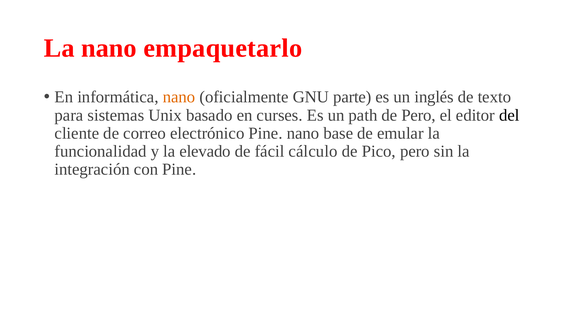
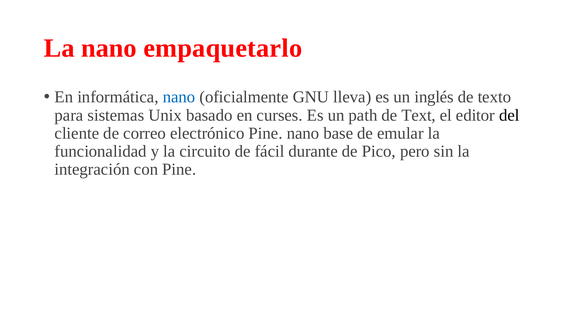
nano at (179, 97) colour: orange -> blue
parte: parte -> lleva
de Pero: Pero -> Text
elevado: elevado -> circuito
cálculo: cálculo -> durante
